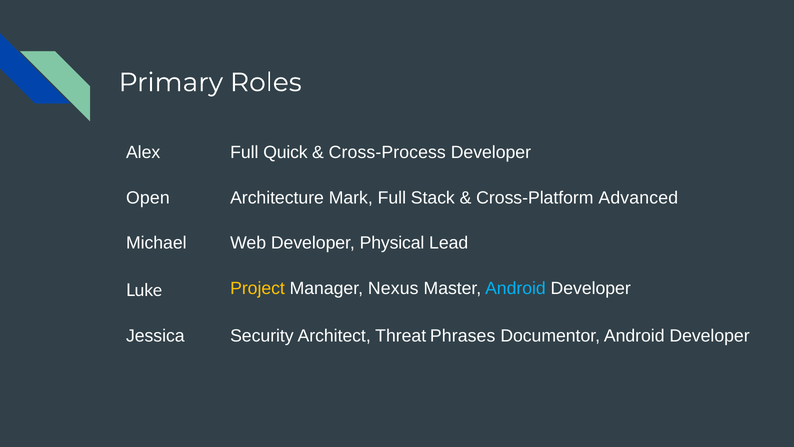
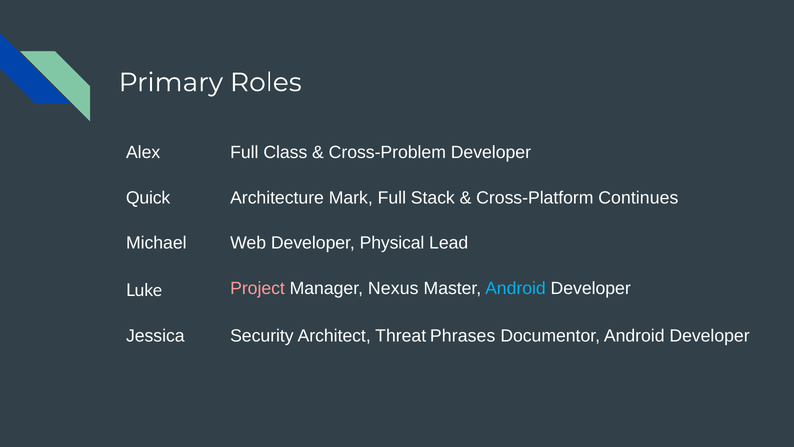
Quick: Quick -> Class
Cross-Process: Cross-Process -> Cross-Problem
Open: Open -> Quick
Advanced: Advanced -> Continues
Project colour: yellow -> pink
